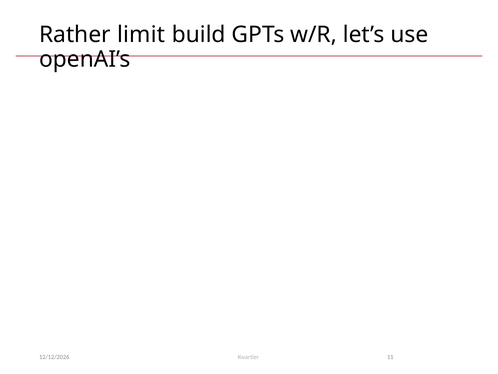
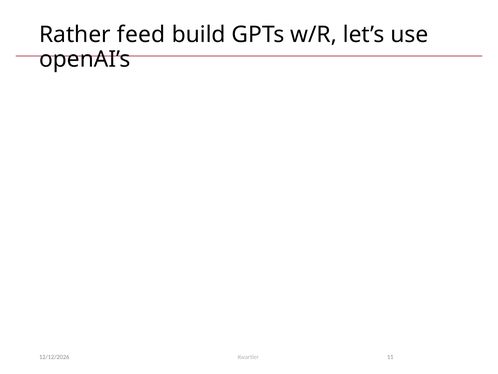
limit: limit -> feed
